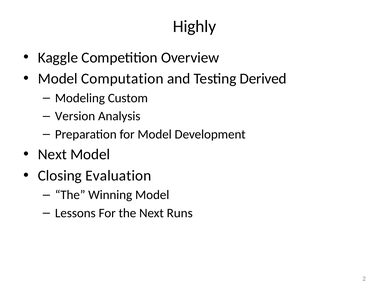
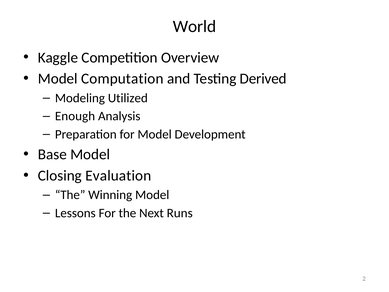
Highly: Highly -> World
Custom: Custom -> Utilized
Version: Version -> Enough
Next at (52, 154): Next -> Base
